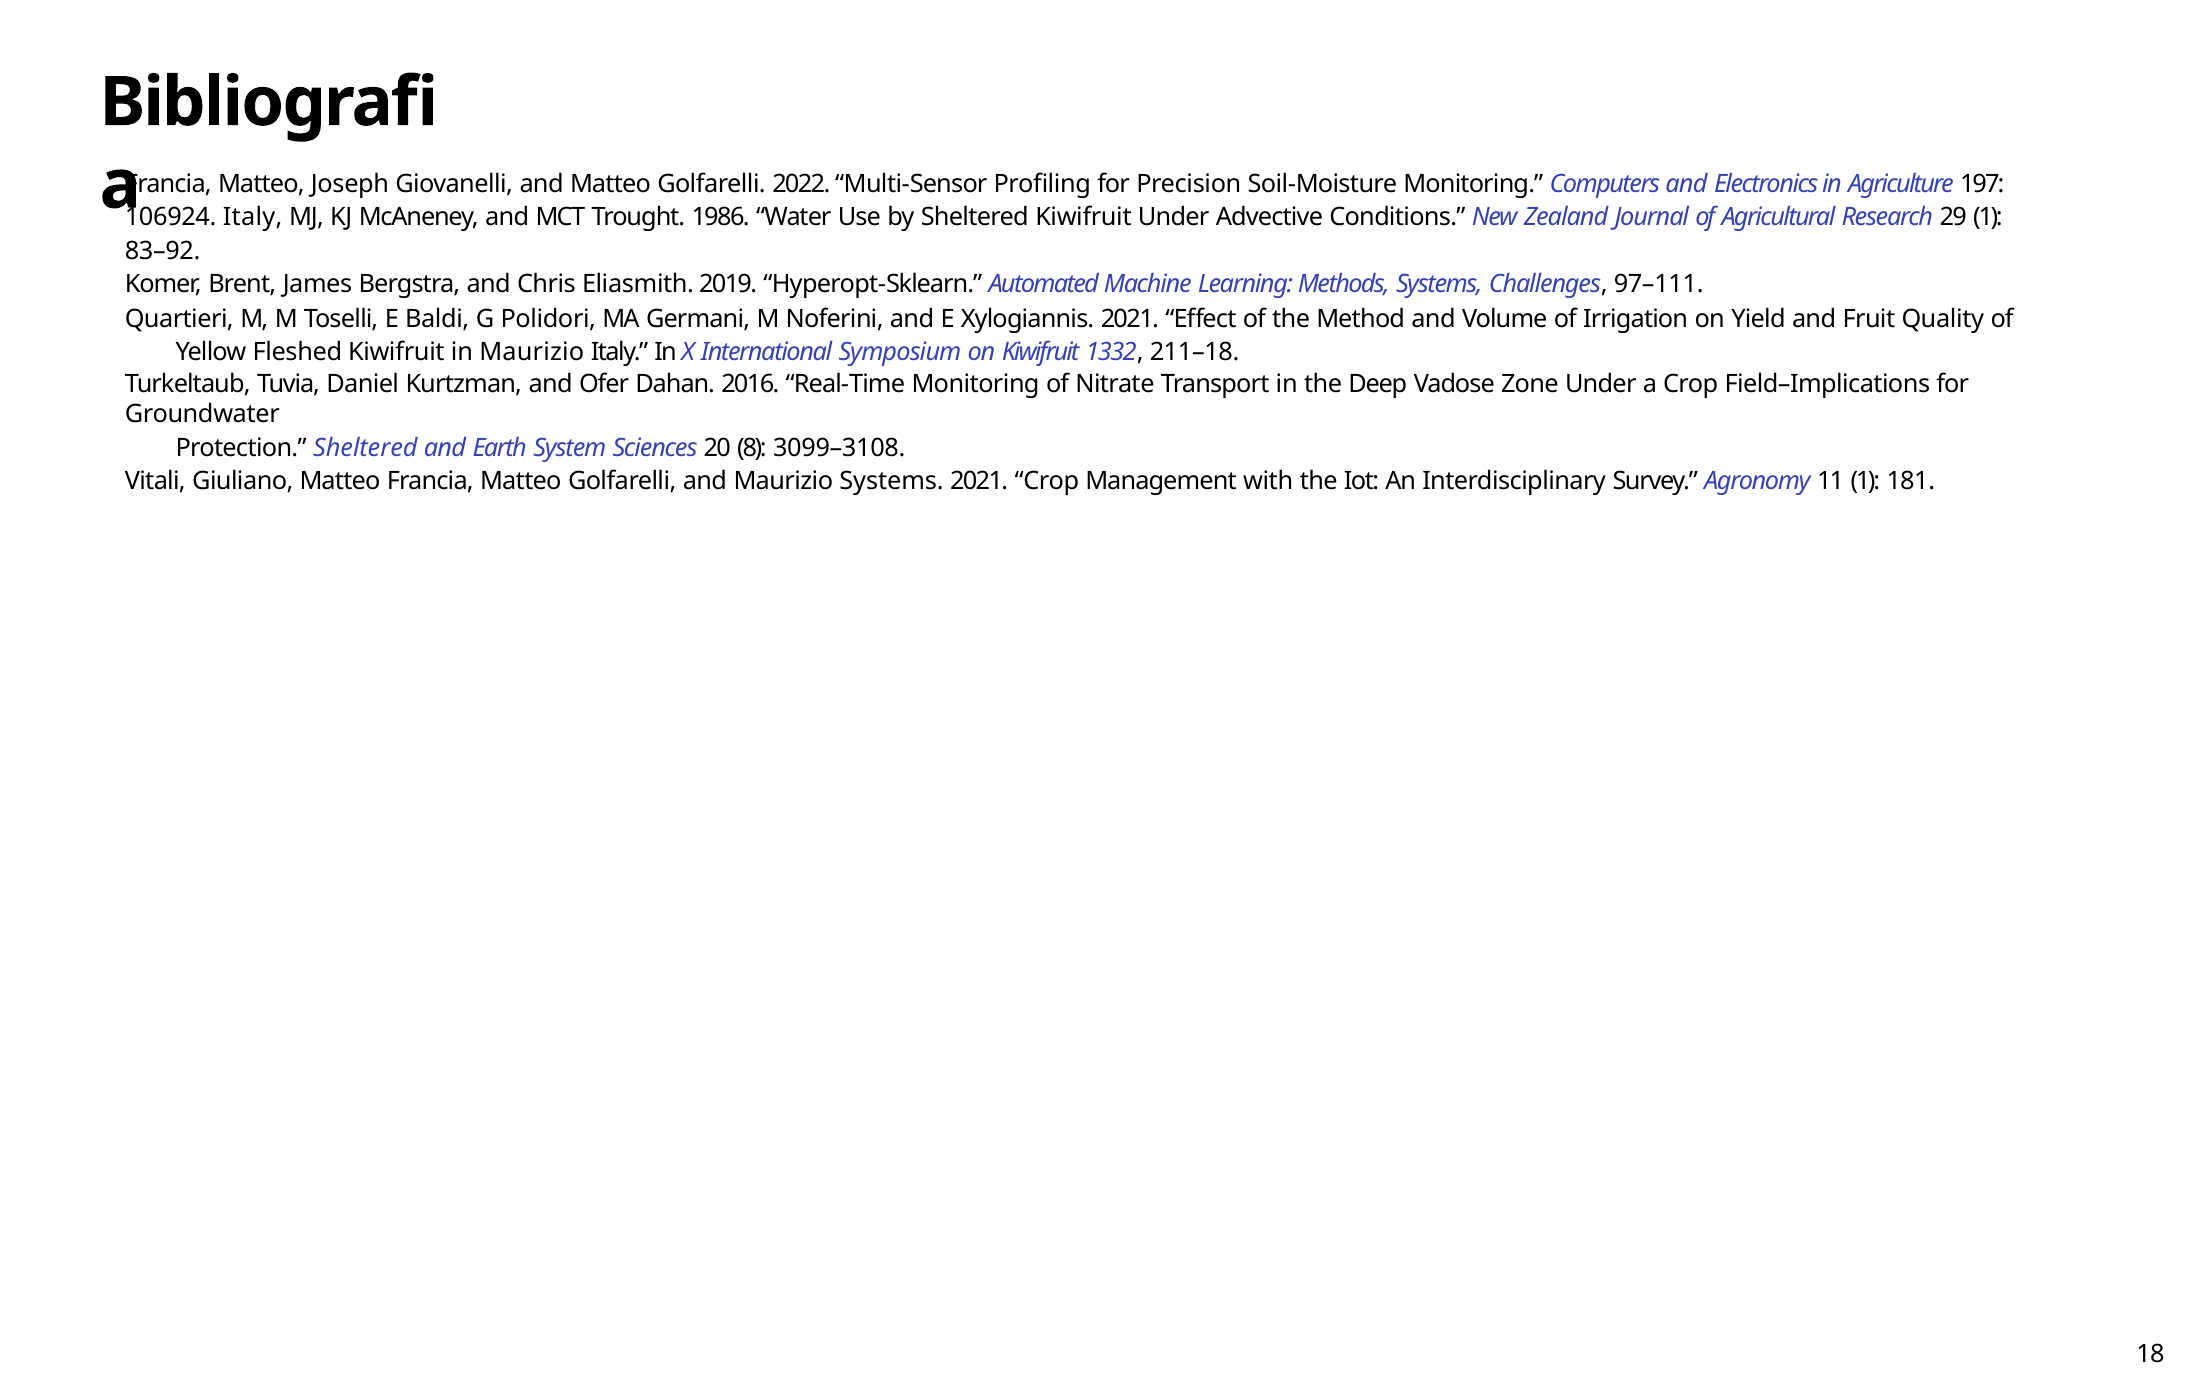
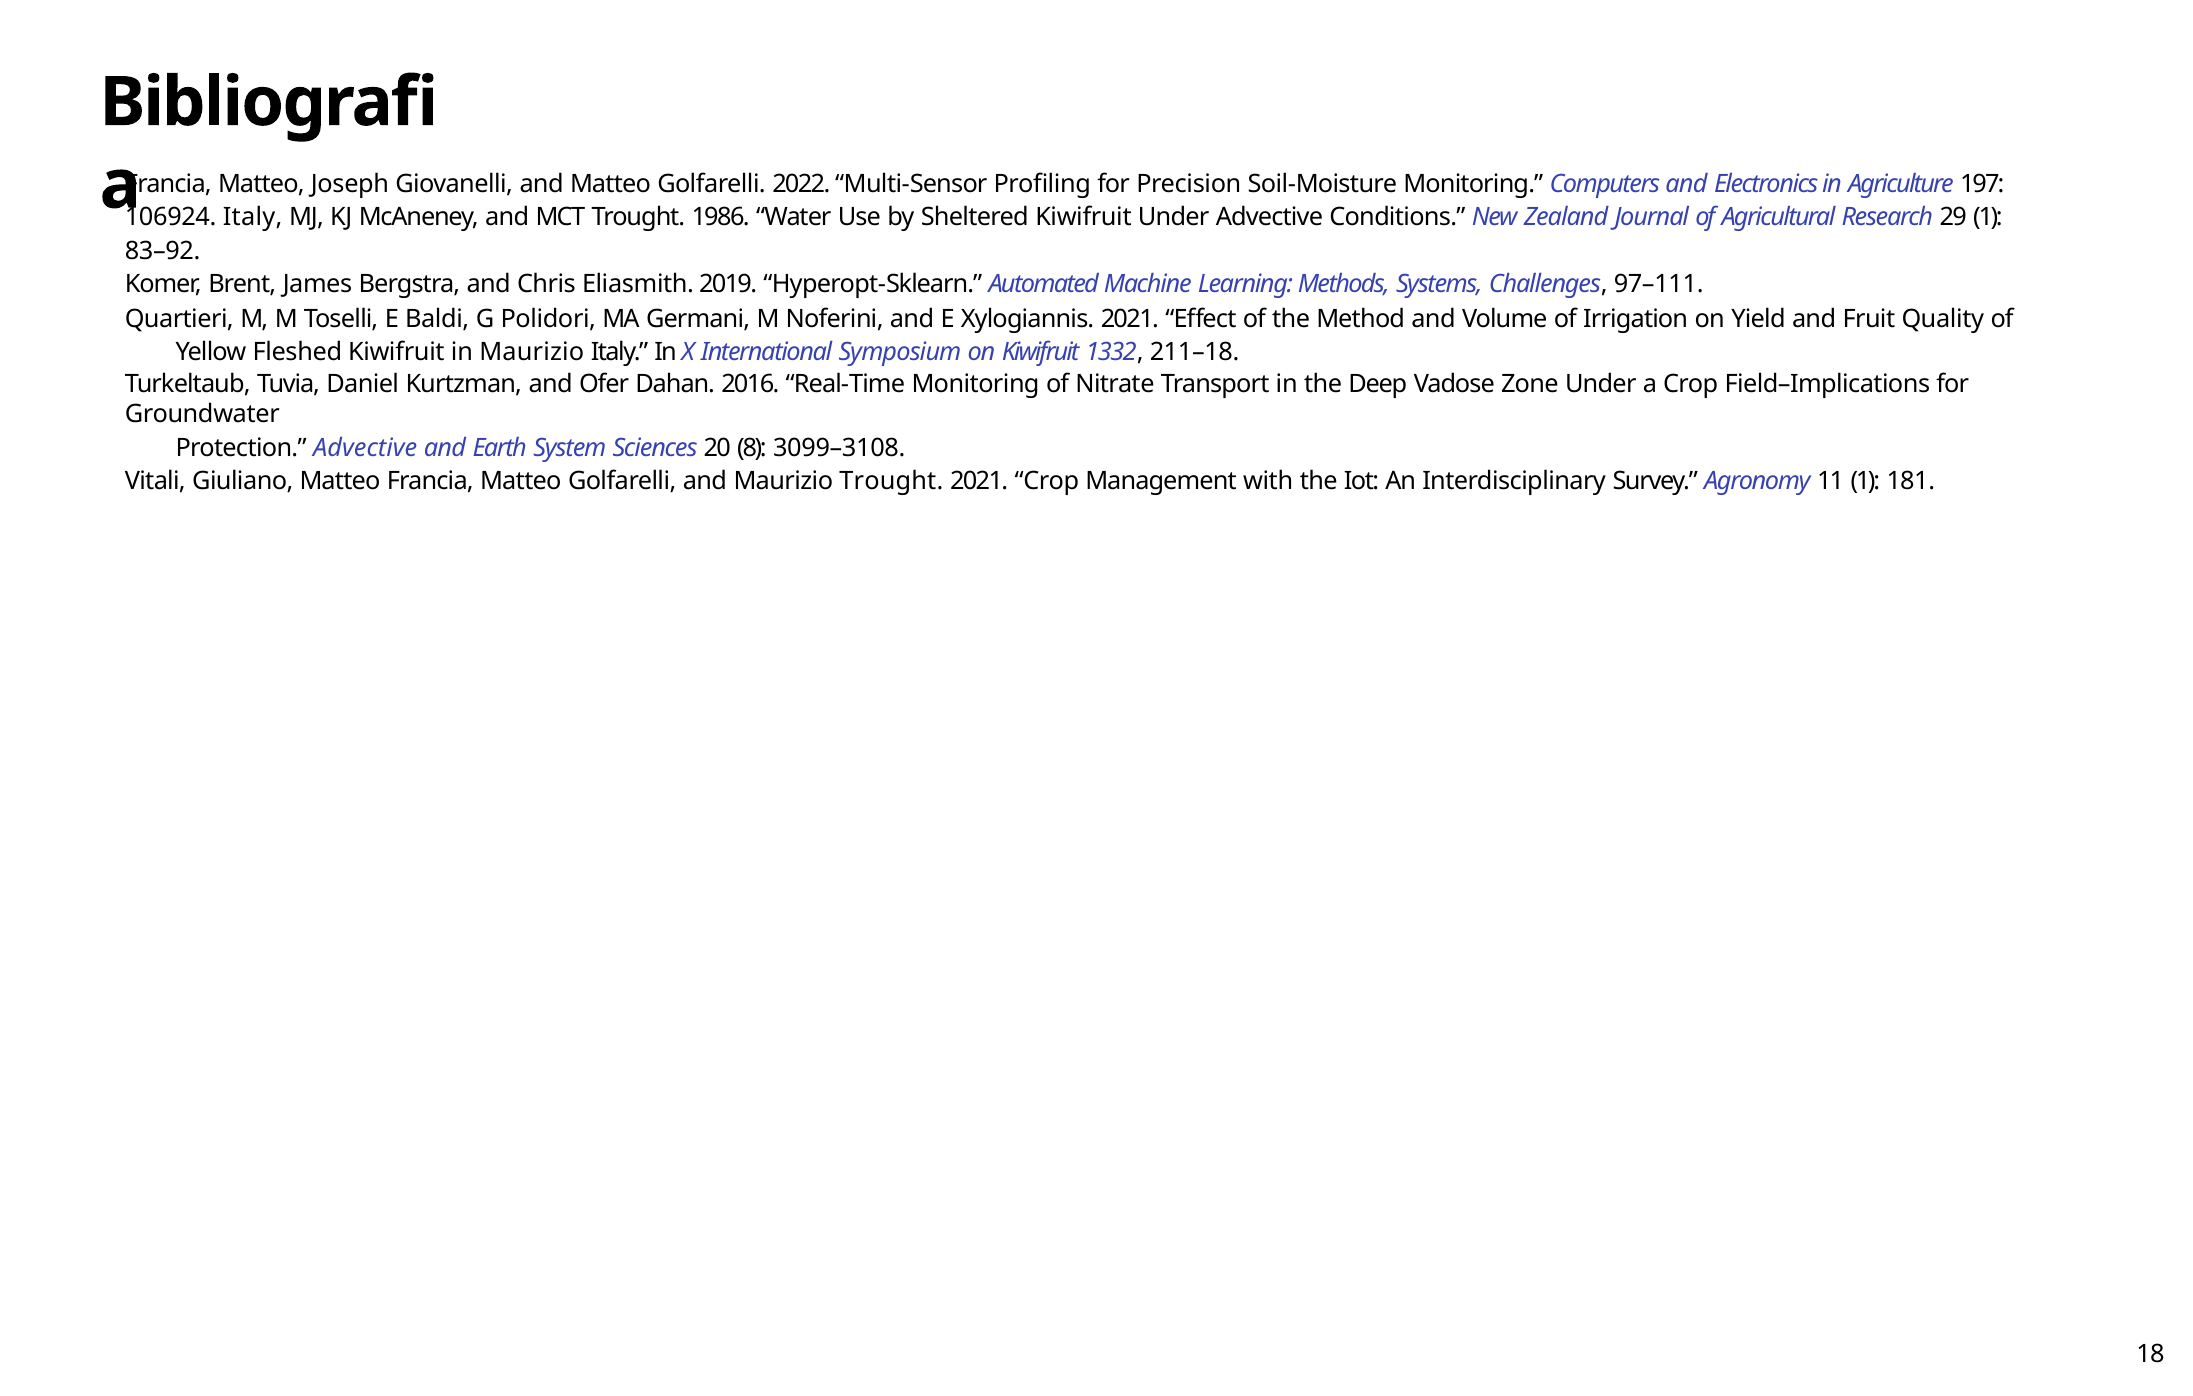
Protection Sheltered: Sheltered -> Advective
Maurizio Systems: Systems -> Trought
